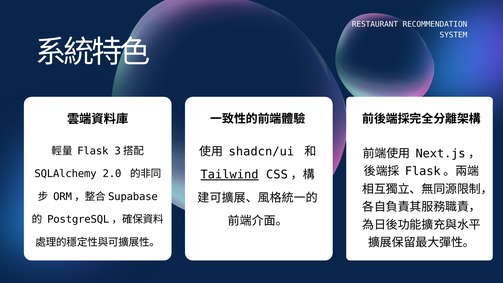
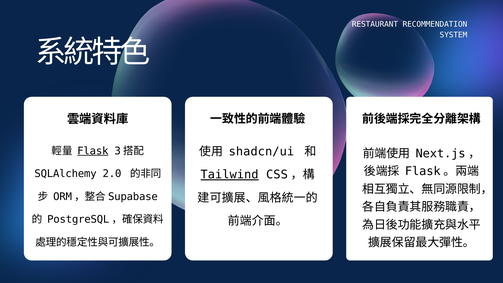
Flask underline: none -> present
